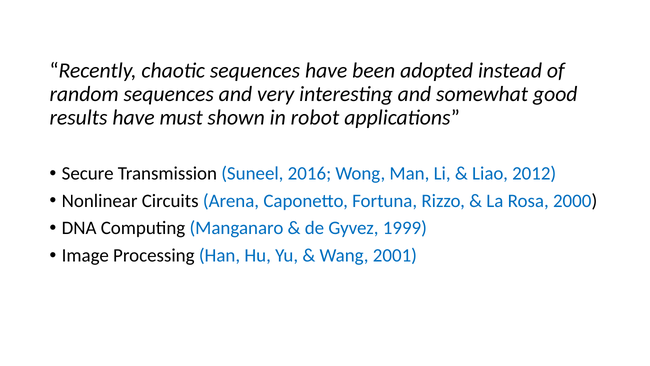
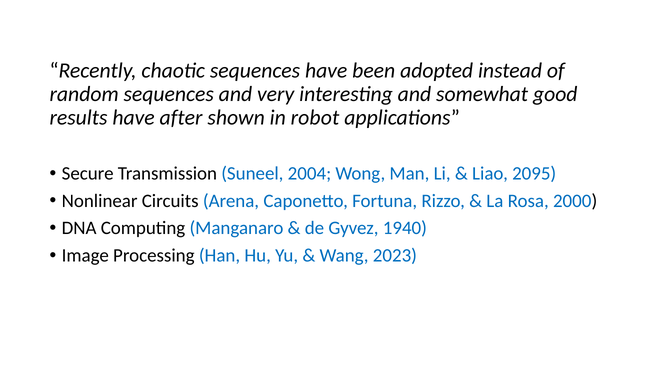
must: must -> after
2016: 2016 -> 2004
2012: 2012 -> 2095
1999: 1999 -> 1940
2001: 2001 -> 2023
